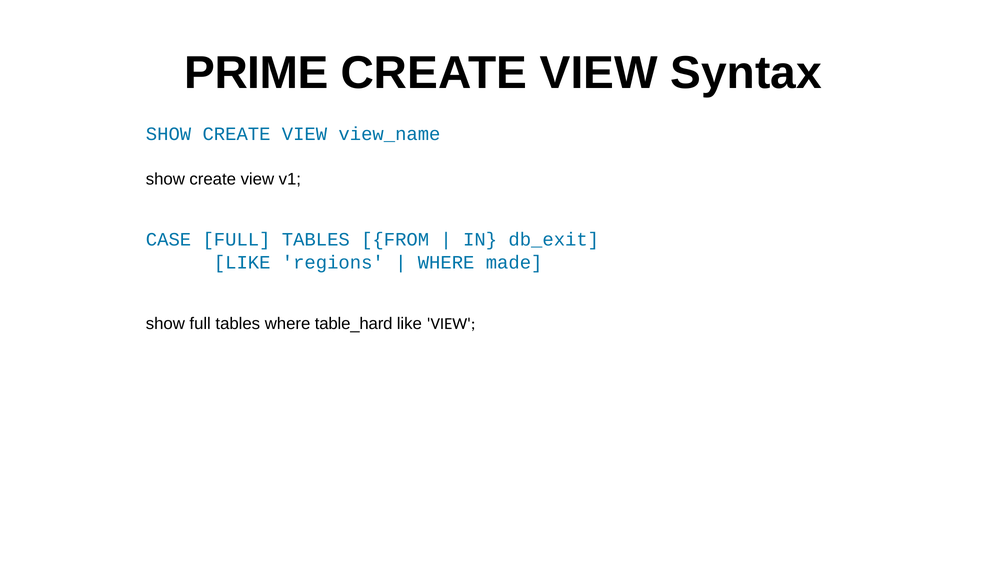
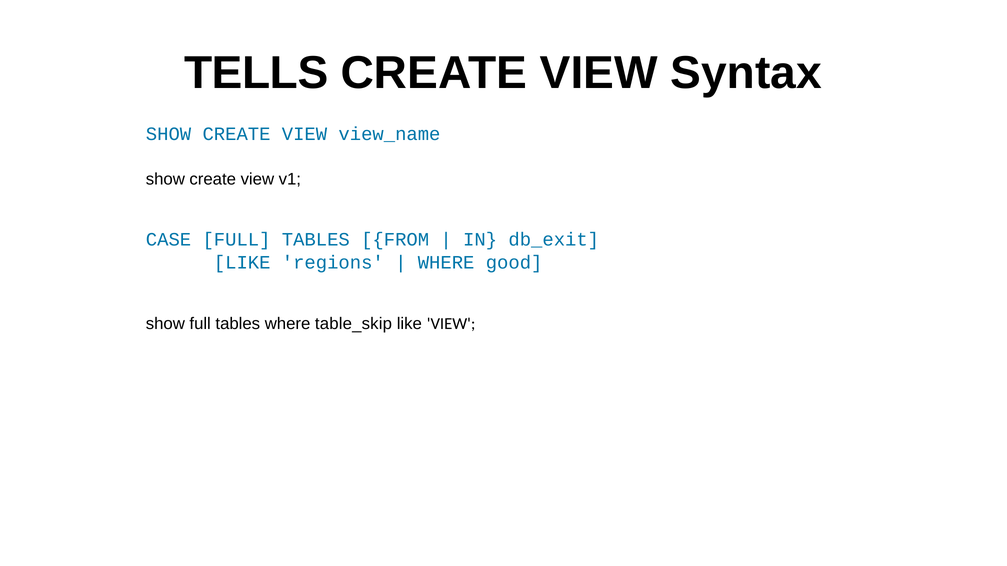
PRIME: PRIME -> TELLS
made: made -> good
table_hard: table_hard -> table_skip
